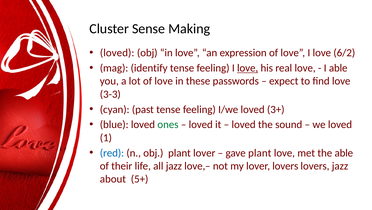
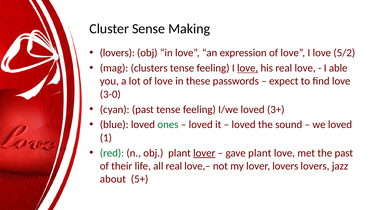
loved at (117, 53): loved -> lovers
6/2: 6/2 -> 5/2
identify: identify -> clusters
3-3: 3-3 -> 3-0
red colour: blue -> green
lover at (204, 152) underline: none -> present
the able: able -> past
all jazz: jazz -> real
